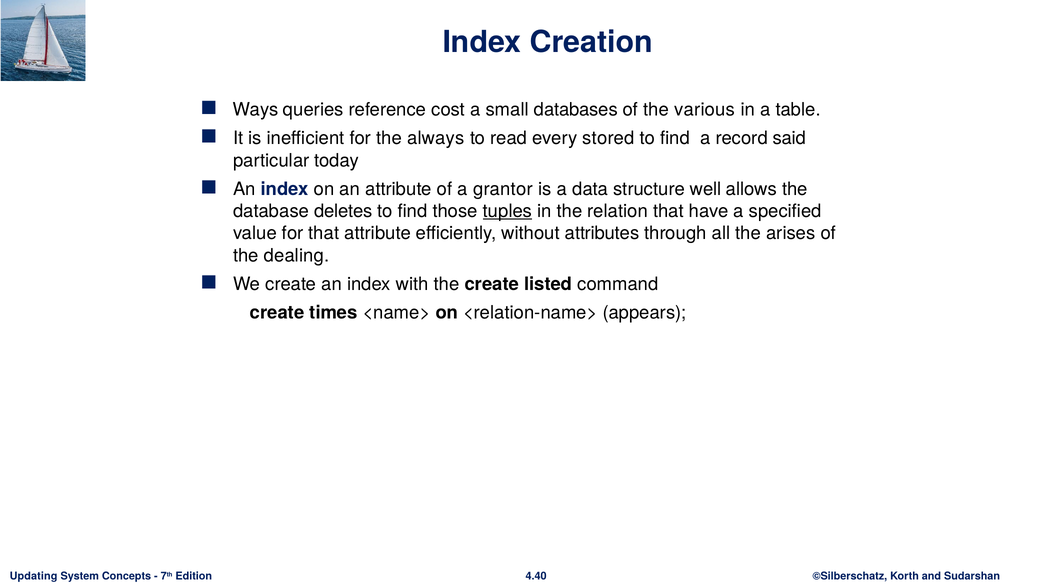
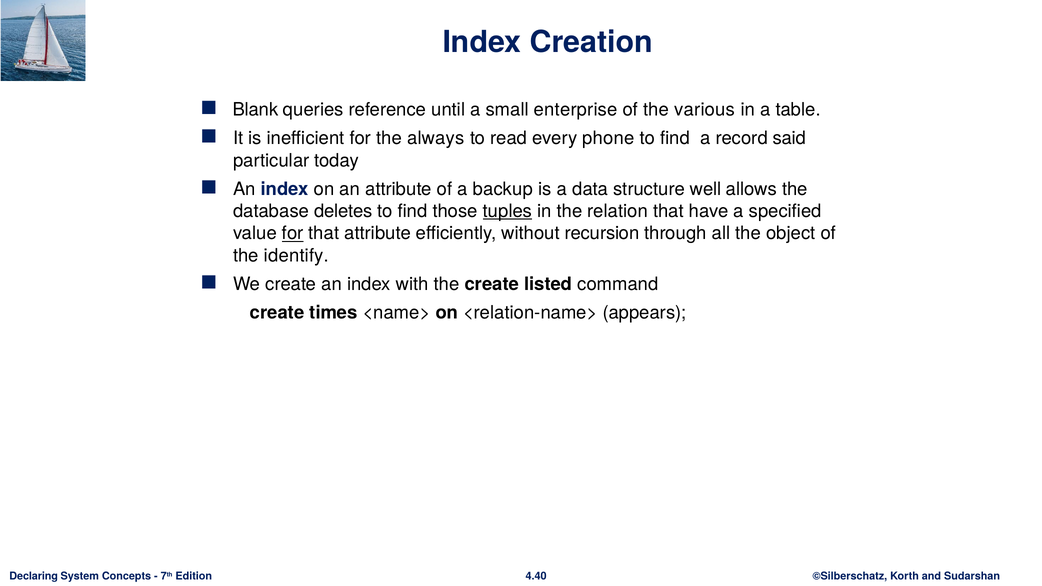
Ways: Ways -> Blank
cost: cost -> until
databases: databases -> enterprise
stored: stored -> phone
grantor: grantor -> backup
for at (293, 233) underline: none -> present
attributes: attributes -> recursion
arises: arises -> object
dealing: dealing -> identify
Updating: Updating -> Declaring
